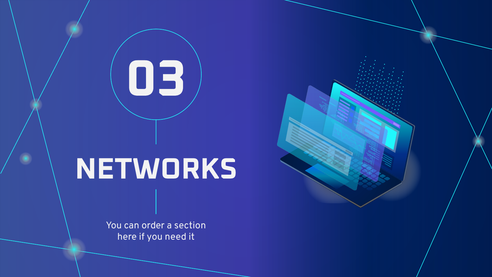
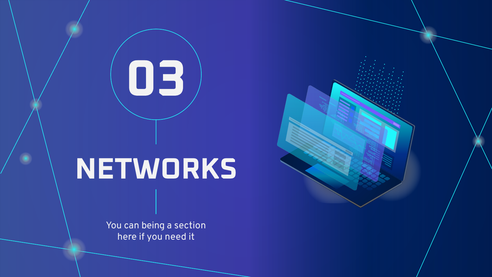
order: order -> being
